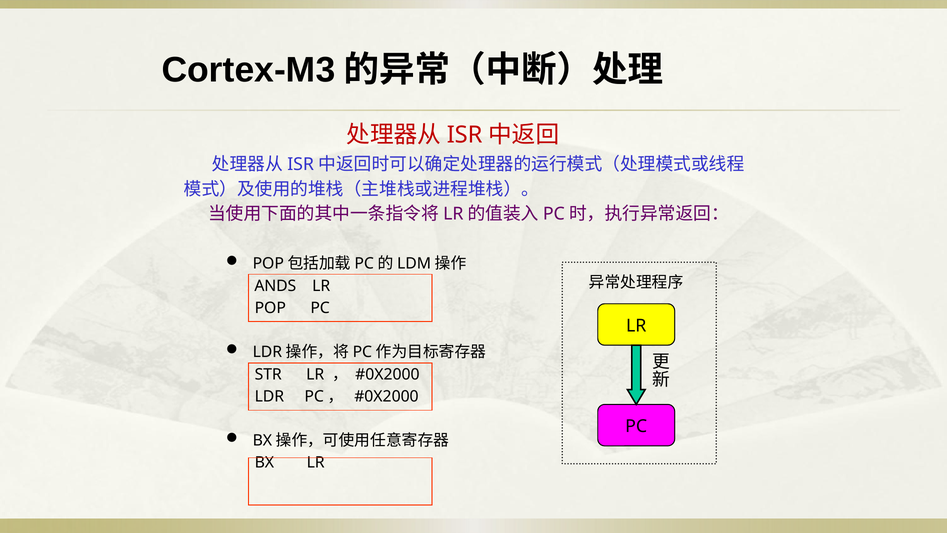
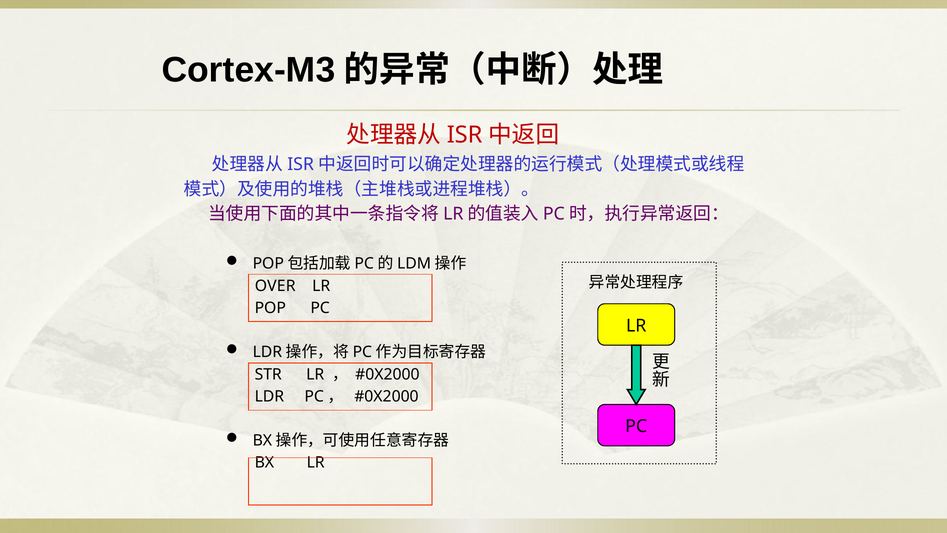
ANDS: ANDS -> OVER
